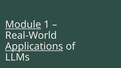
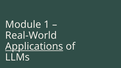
Module underline: present -> none
